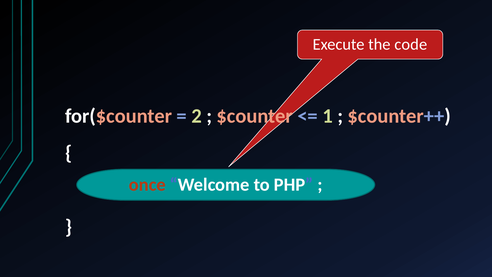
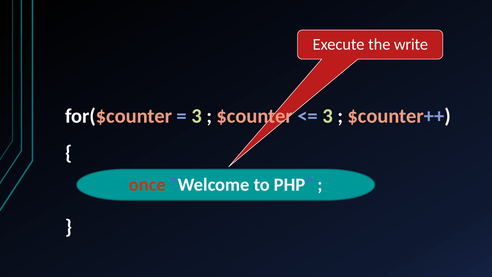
code: code -> write
2 at (197, 116): 2 -> 3
1 at (328, 116): 1 -> 3
